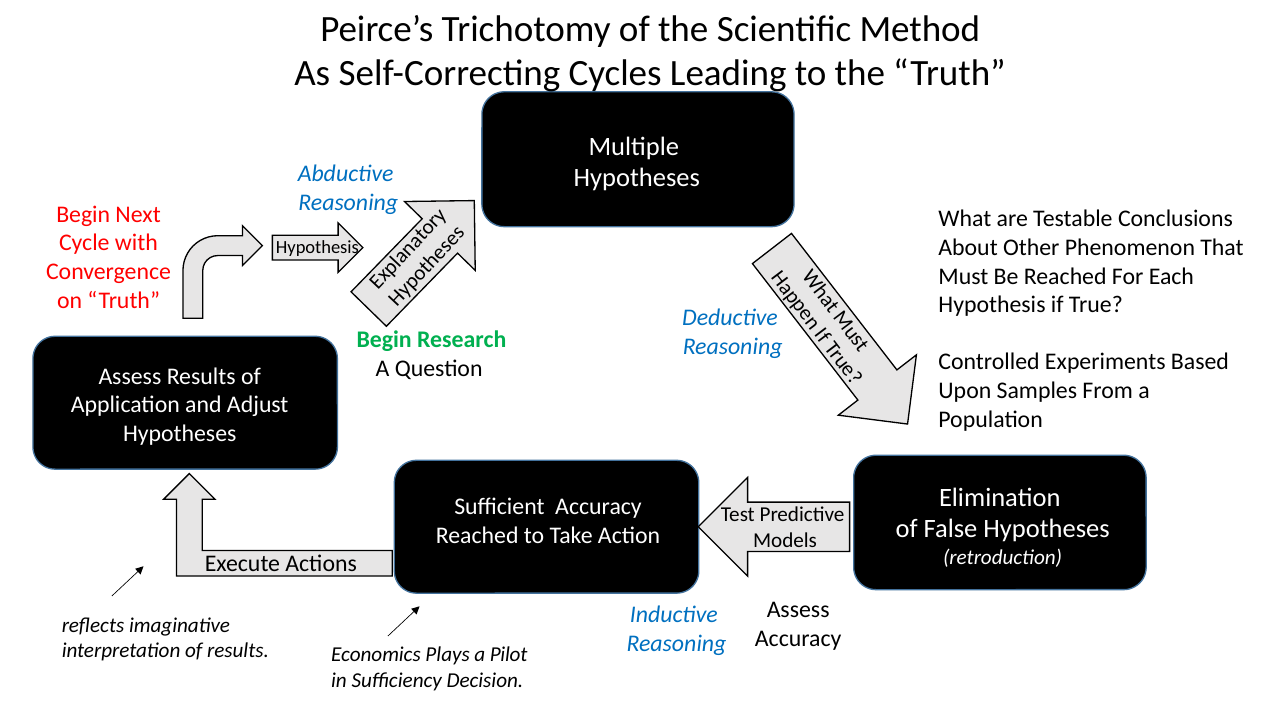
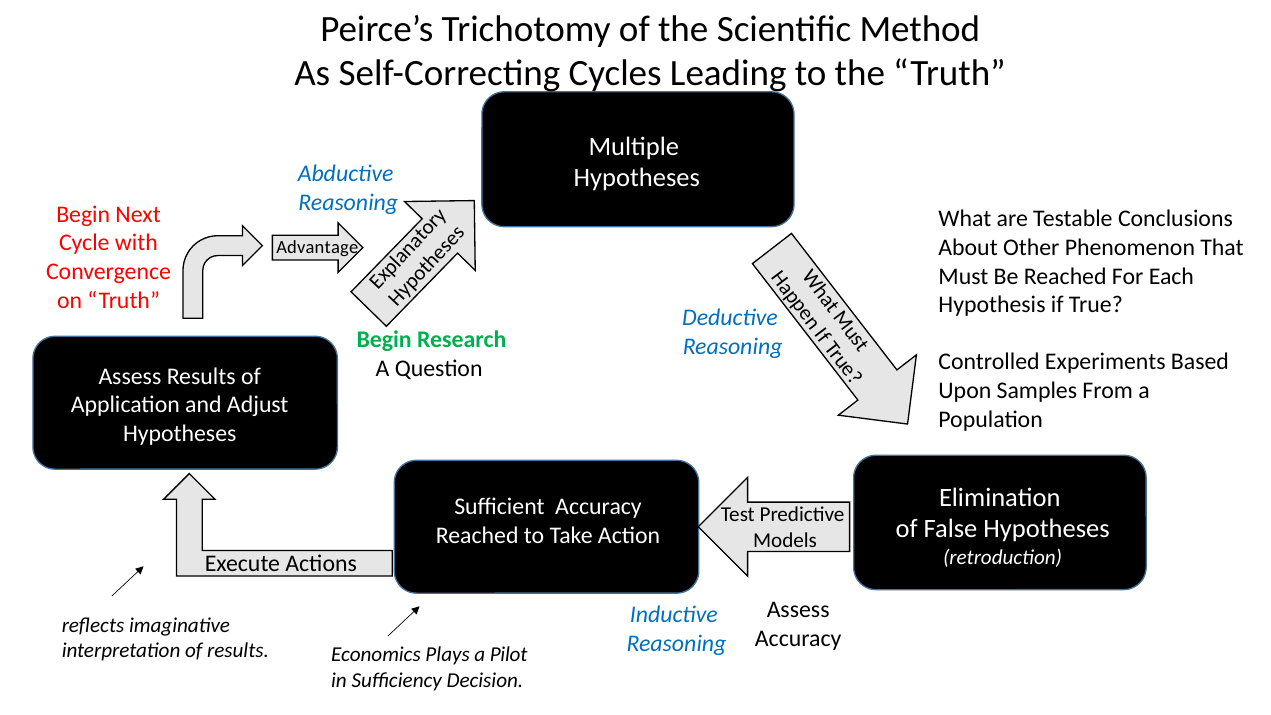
Hypothesis at (317, 248): Hypothesis -> Advantage
